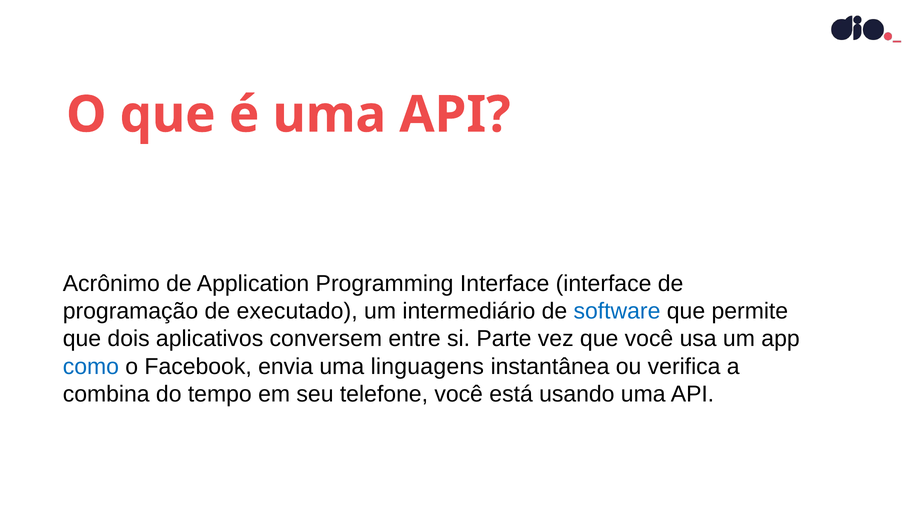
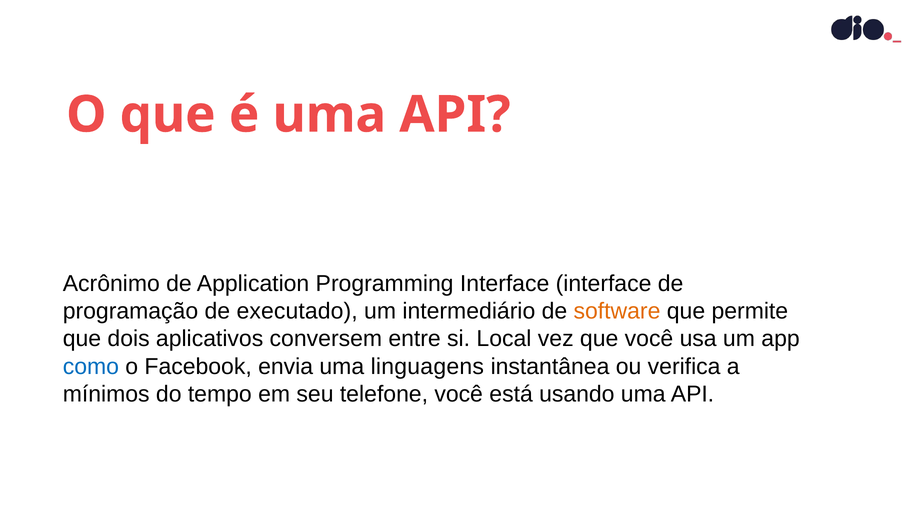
software colour: blue -> orange
Parte: Parte -> Local
combina: combina -> mínimos
